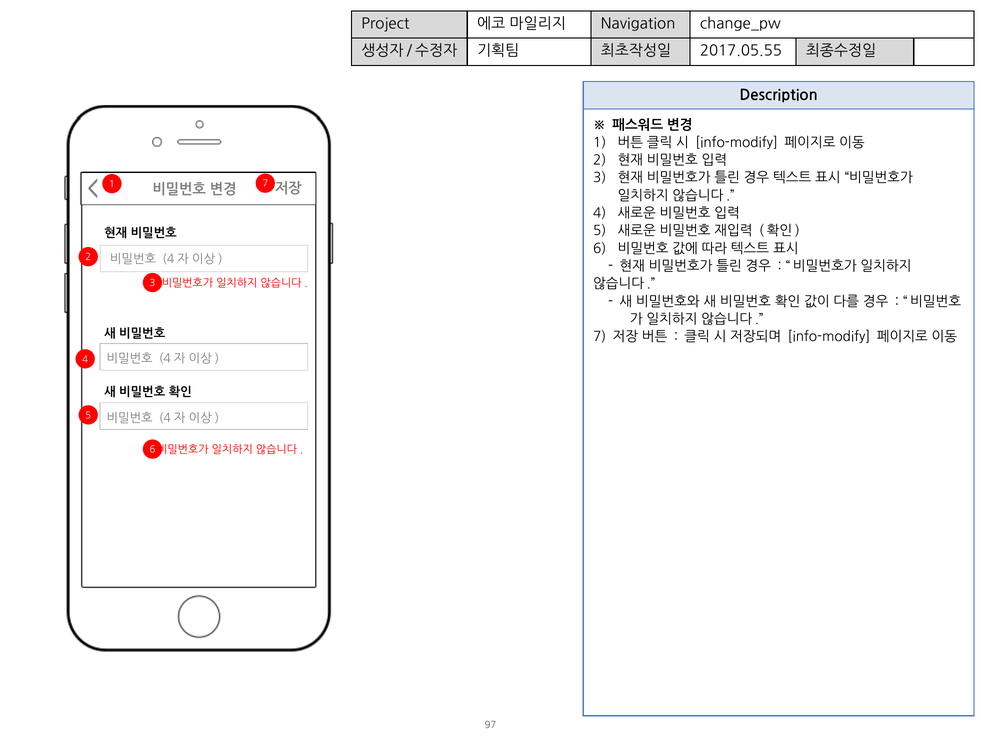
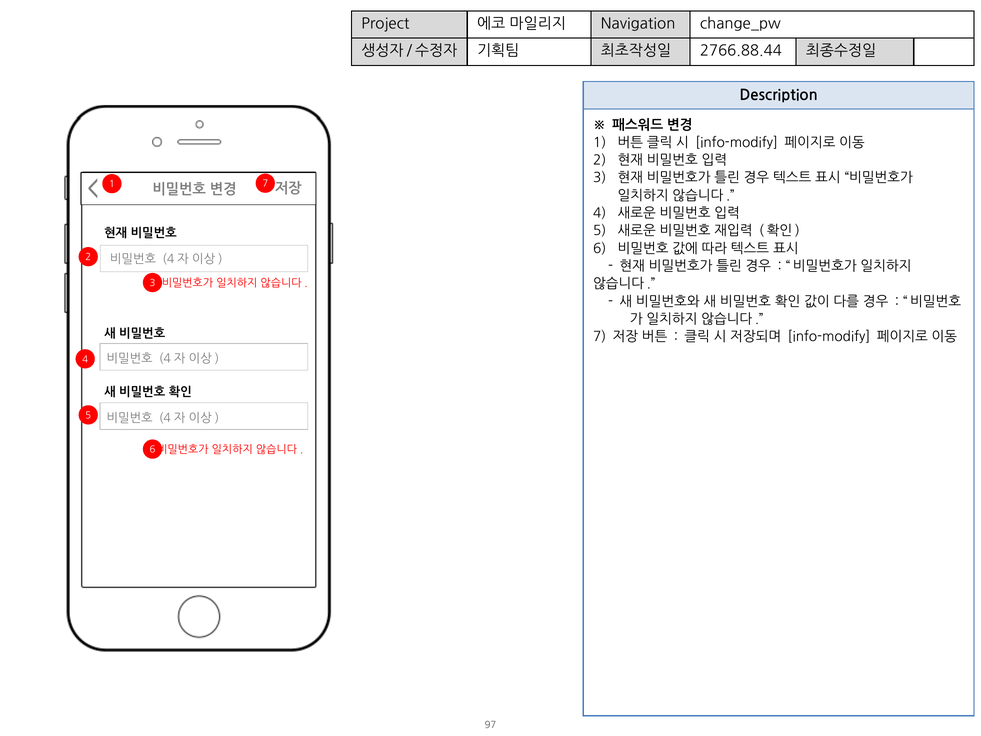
2017.05.55: 2017.05.55 -> 2766.88.44
